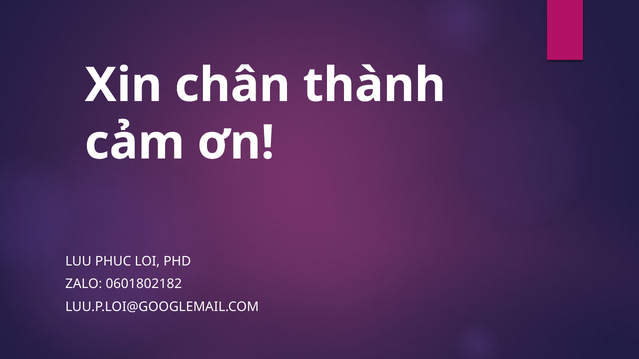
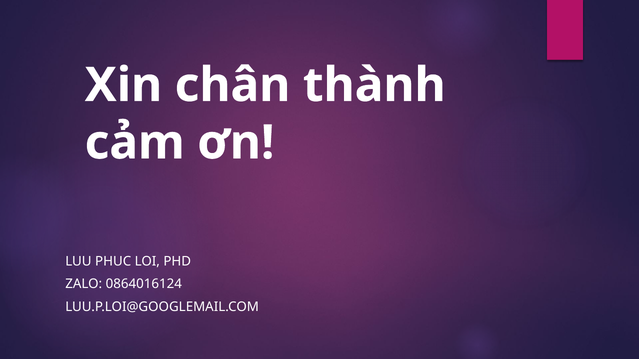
0601802182: 0601802182 -> 0864016124
